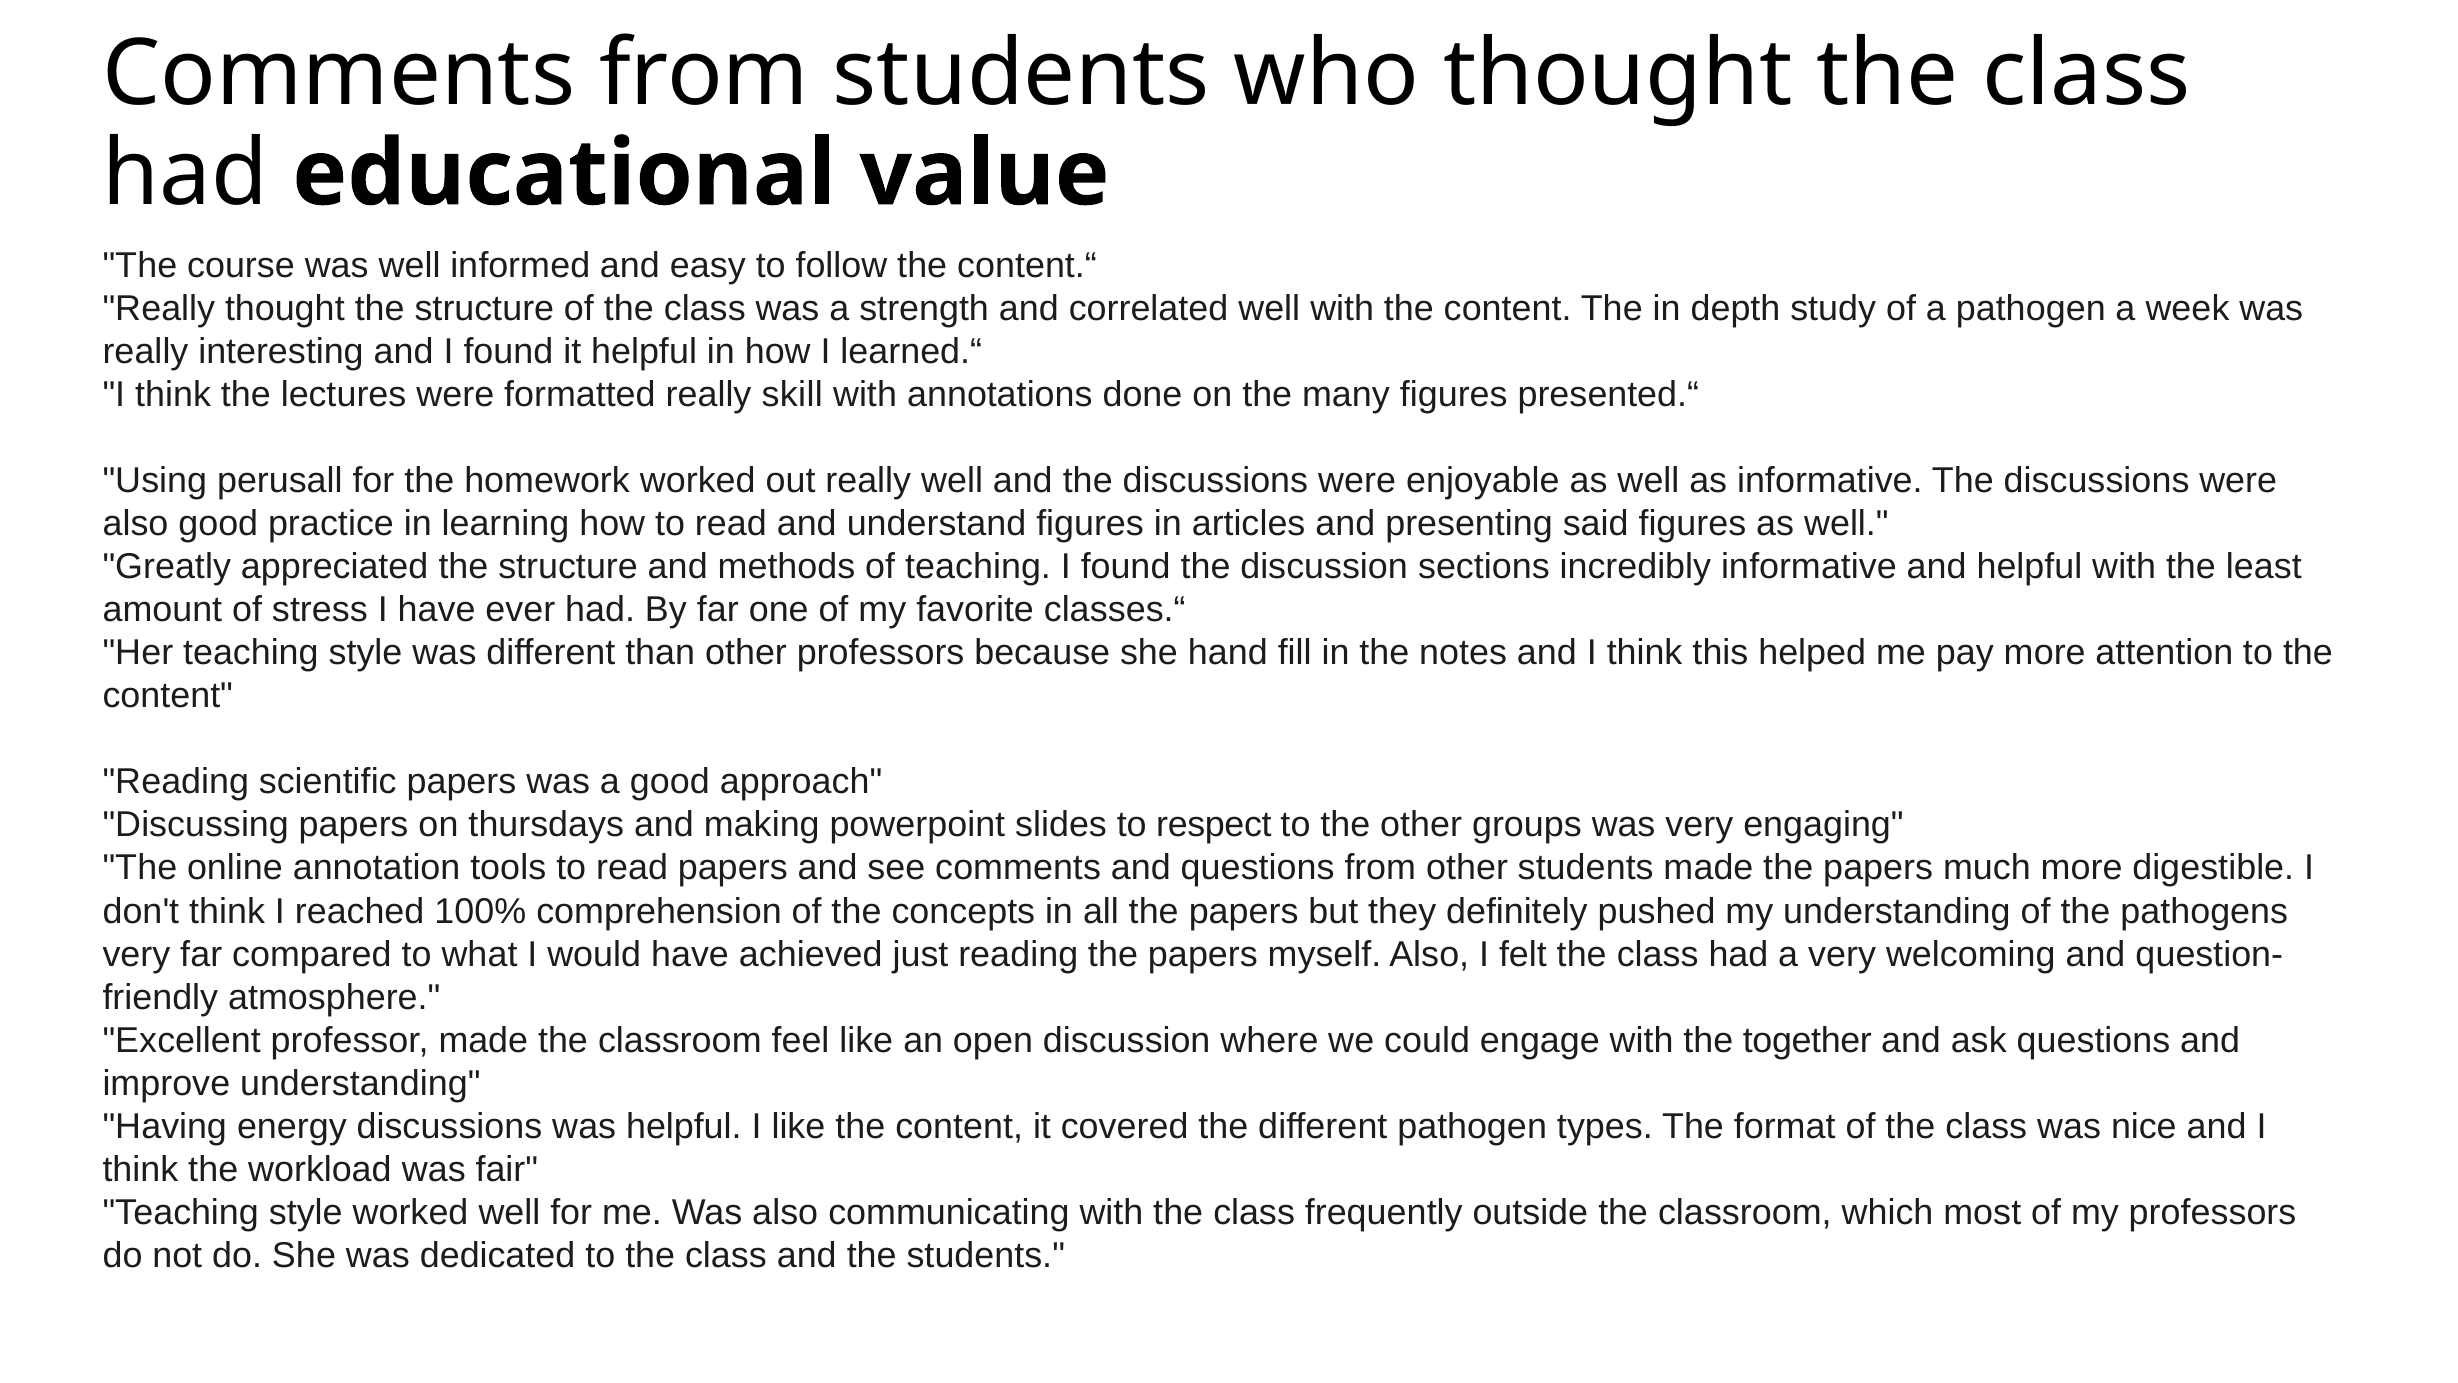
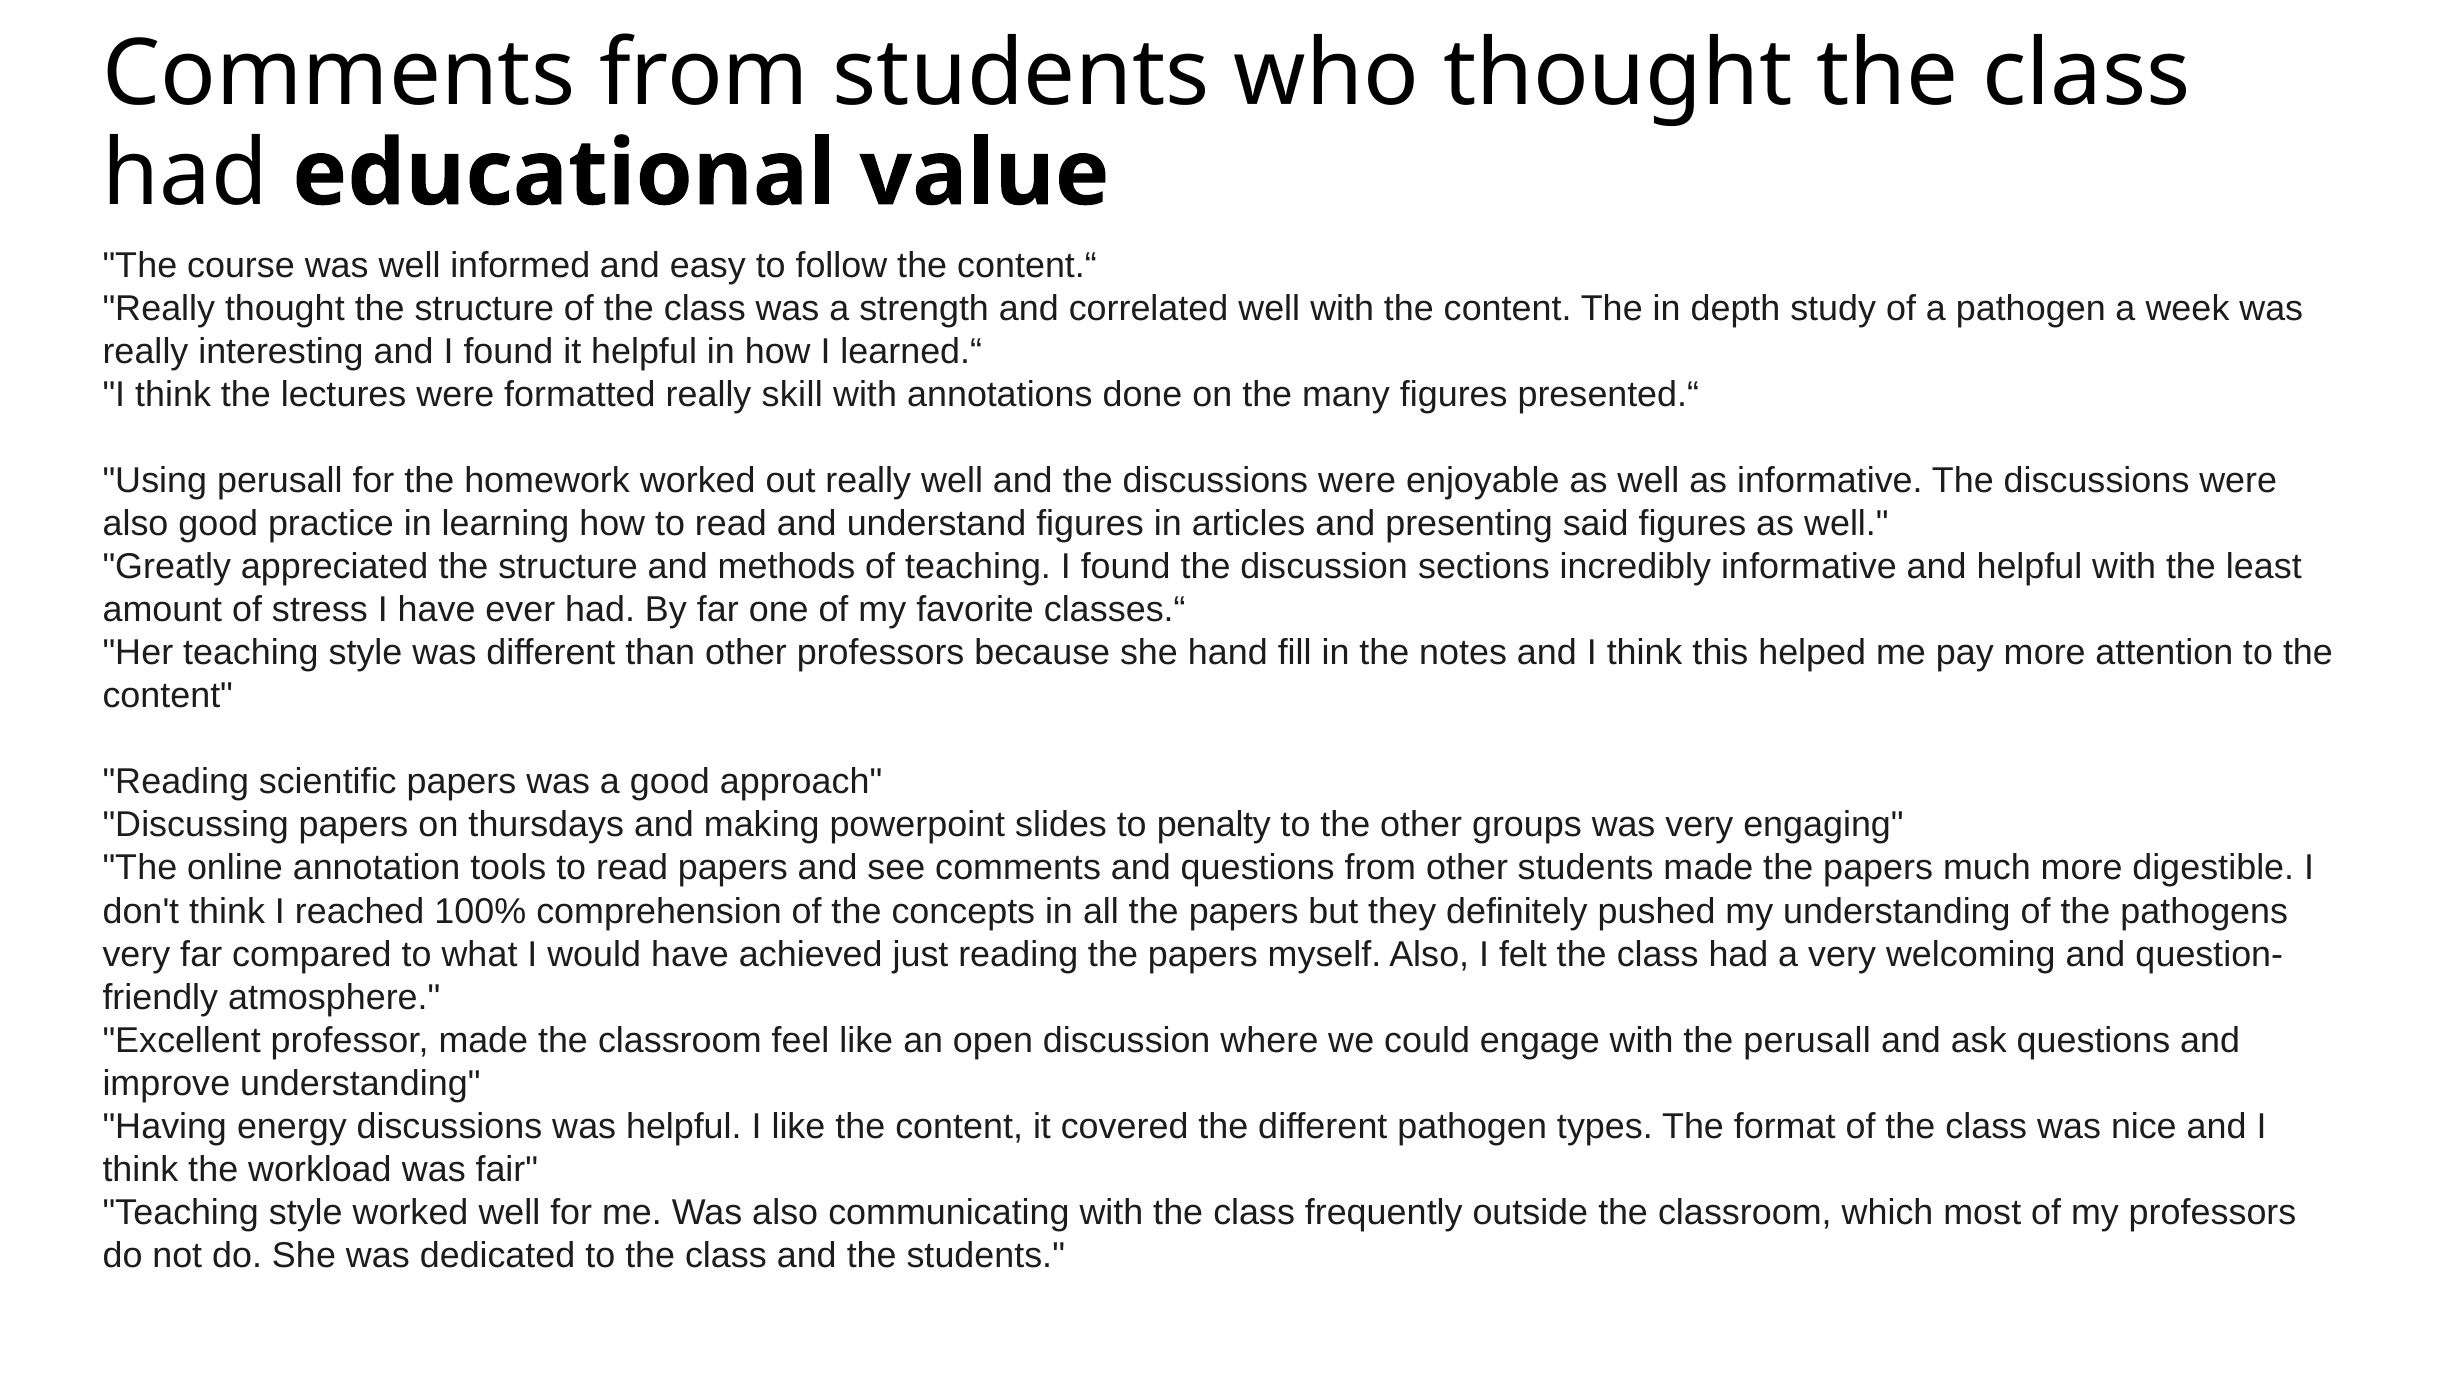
respect: respect -> penalty
the together: together -> perusall
